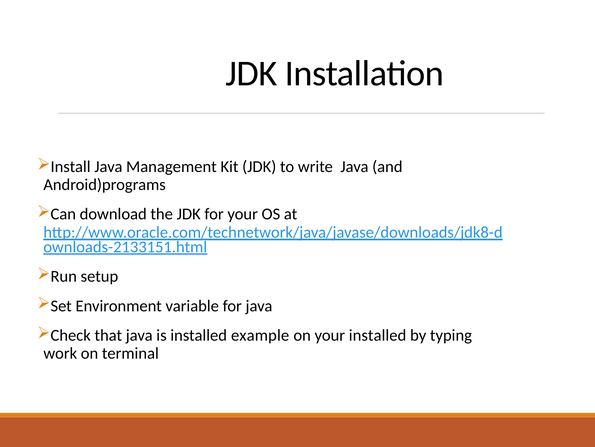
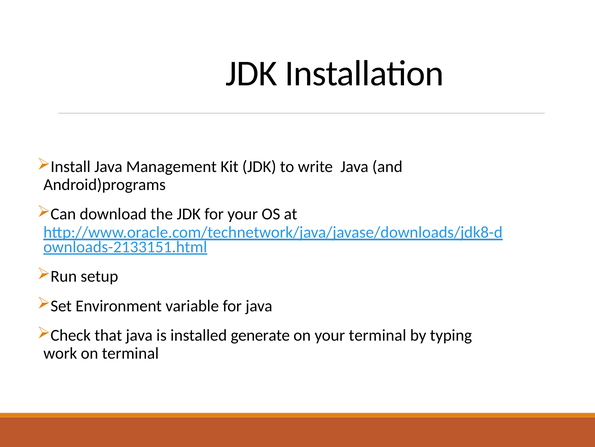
example: example -> generate
your installed: installed -> terminal
